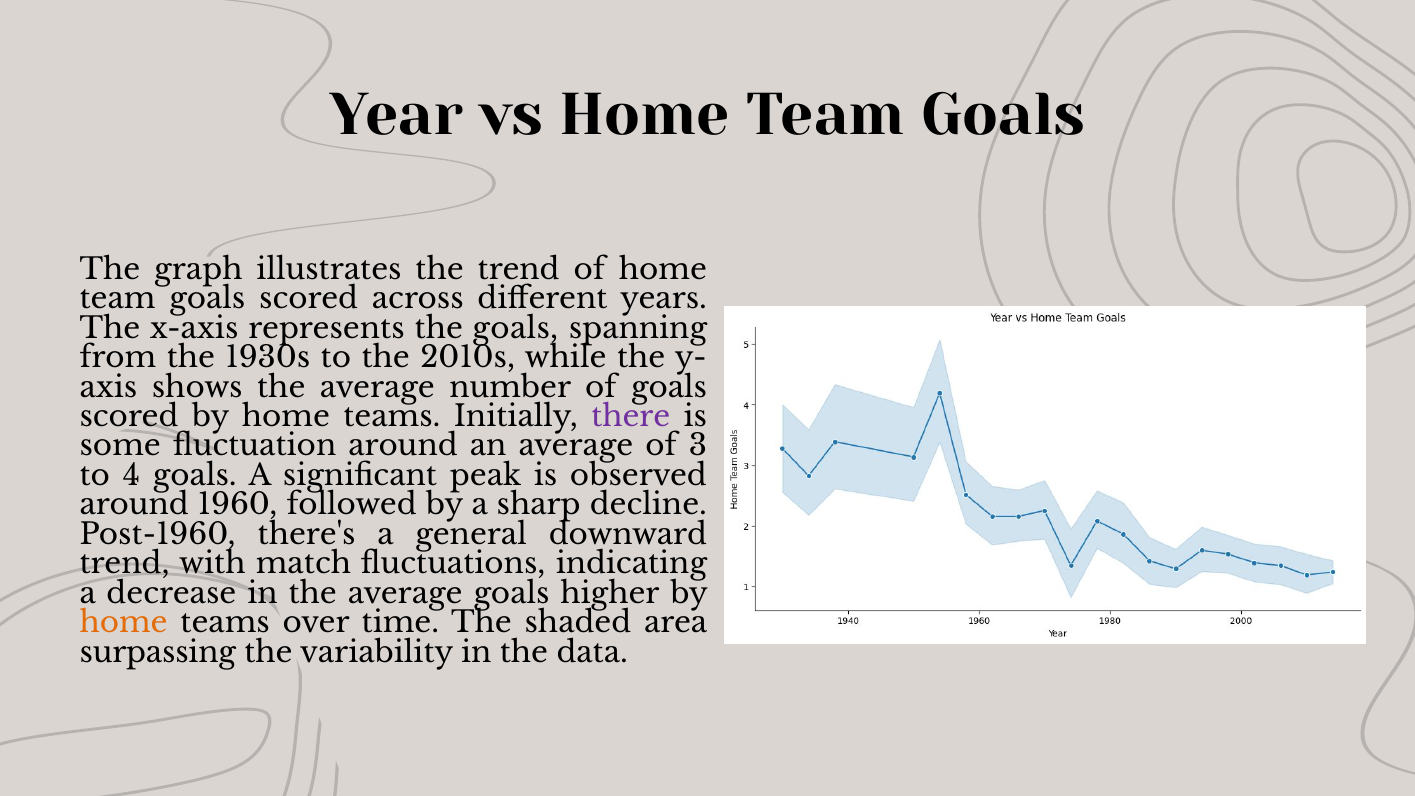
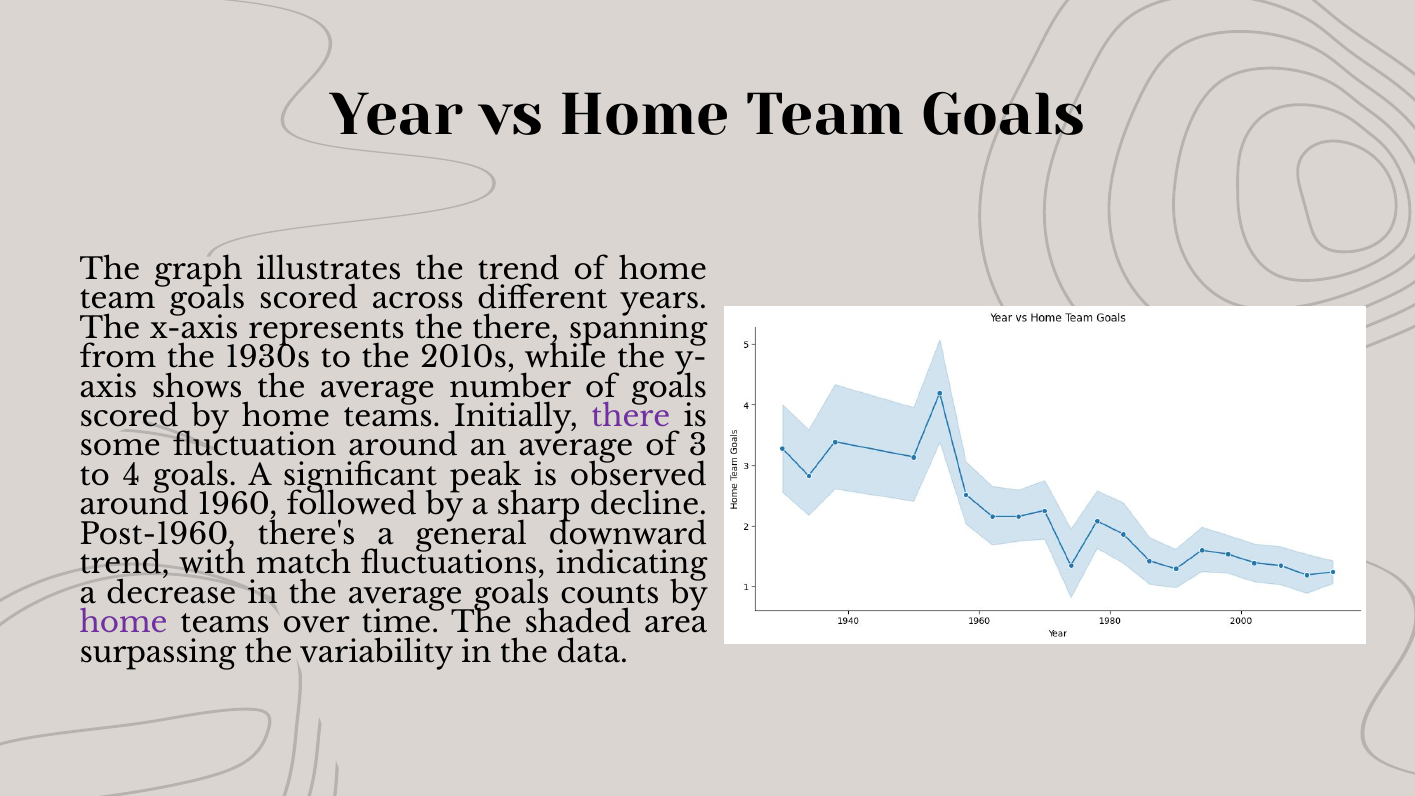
the goals: goals -> there
higher: higher -> counts
home at (124, 623) colour: orange -> purple
